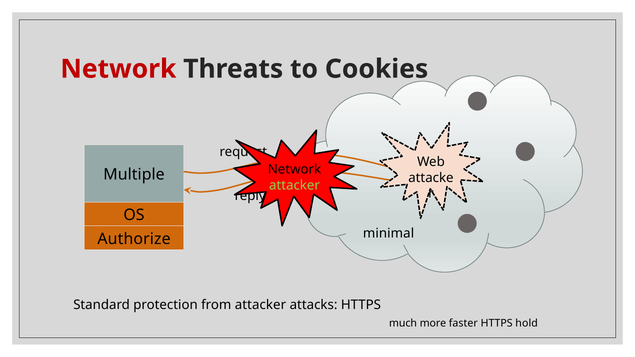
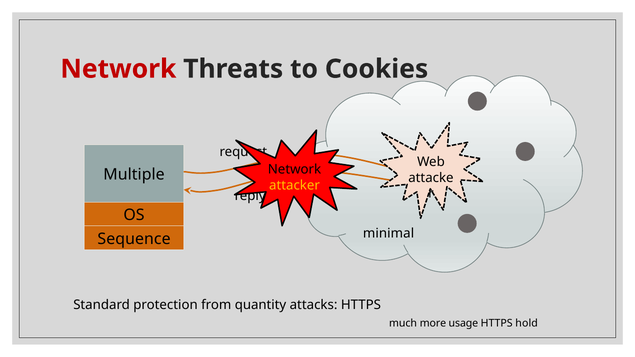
attacker at (294, 185) colour: light green -> yellow
Authorize: Authorize -> Sequence
from attacker: attacker -> quantity
faster: faster -> usage
